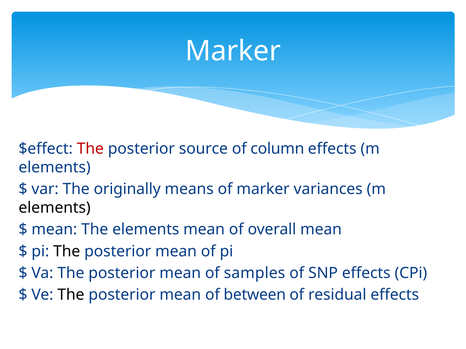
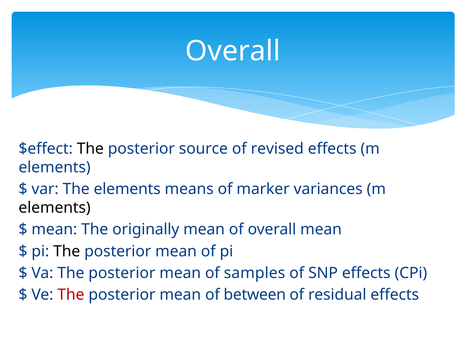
Marker at (233, 51): Marker -> Overall
The at (90, 149) colour: red -> black
column: column -> revised
The originally: originally -> elements
The elements: elements -> originally
The at (71, 295) colour: black -> red
